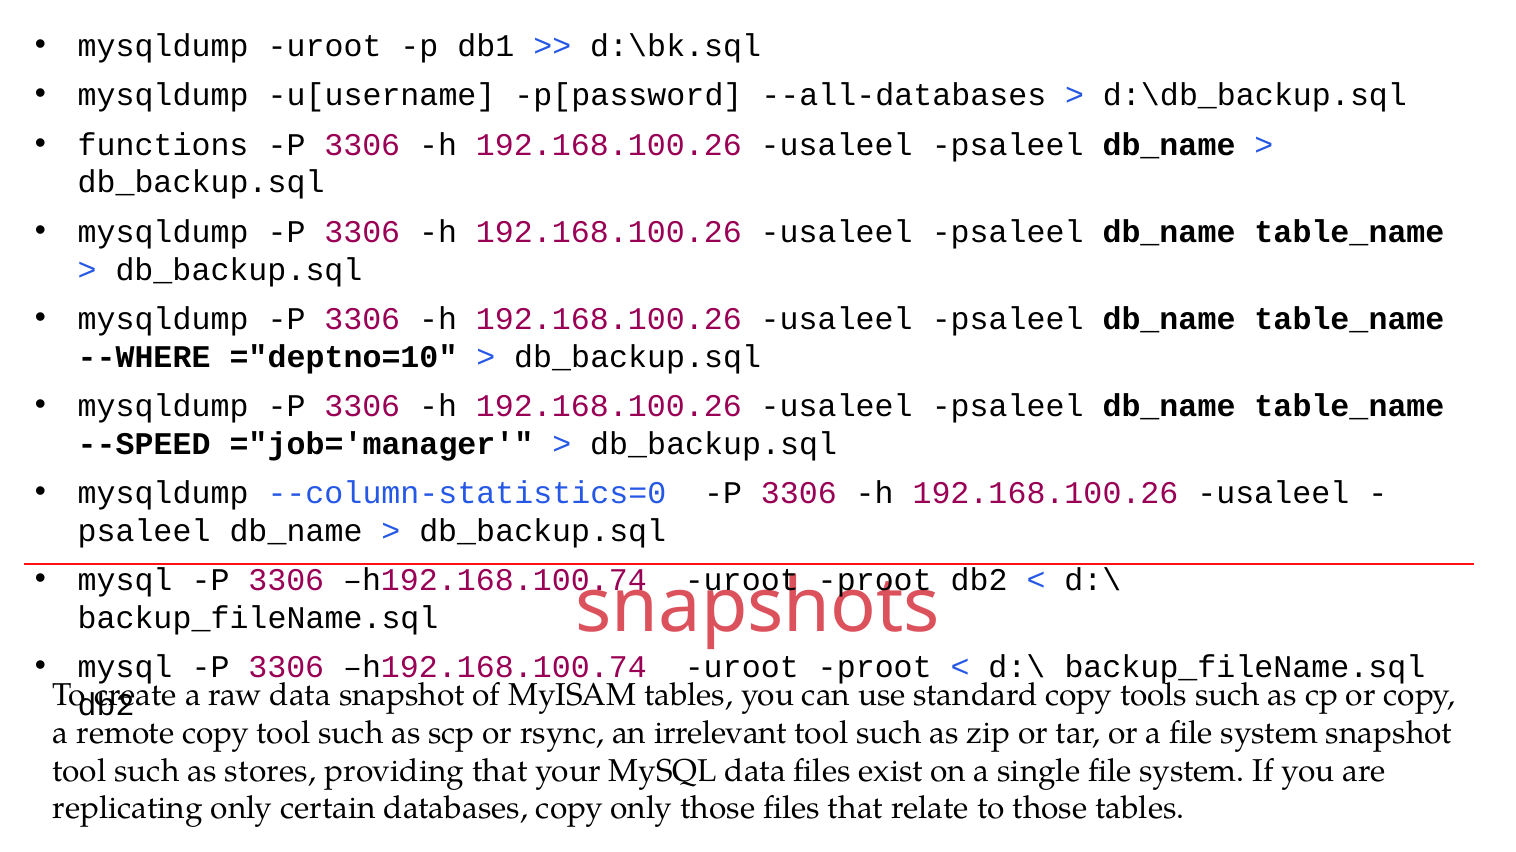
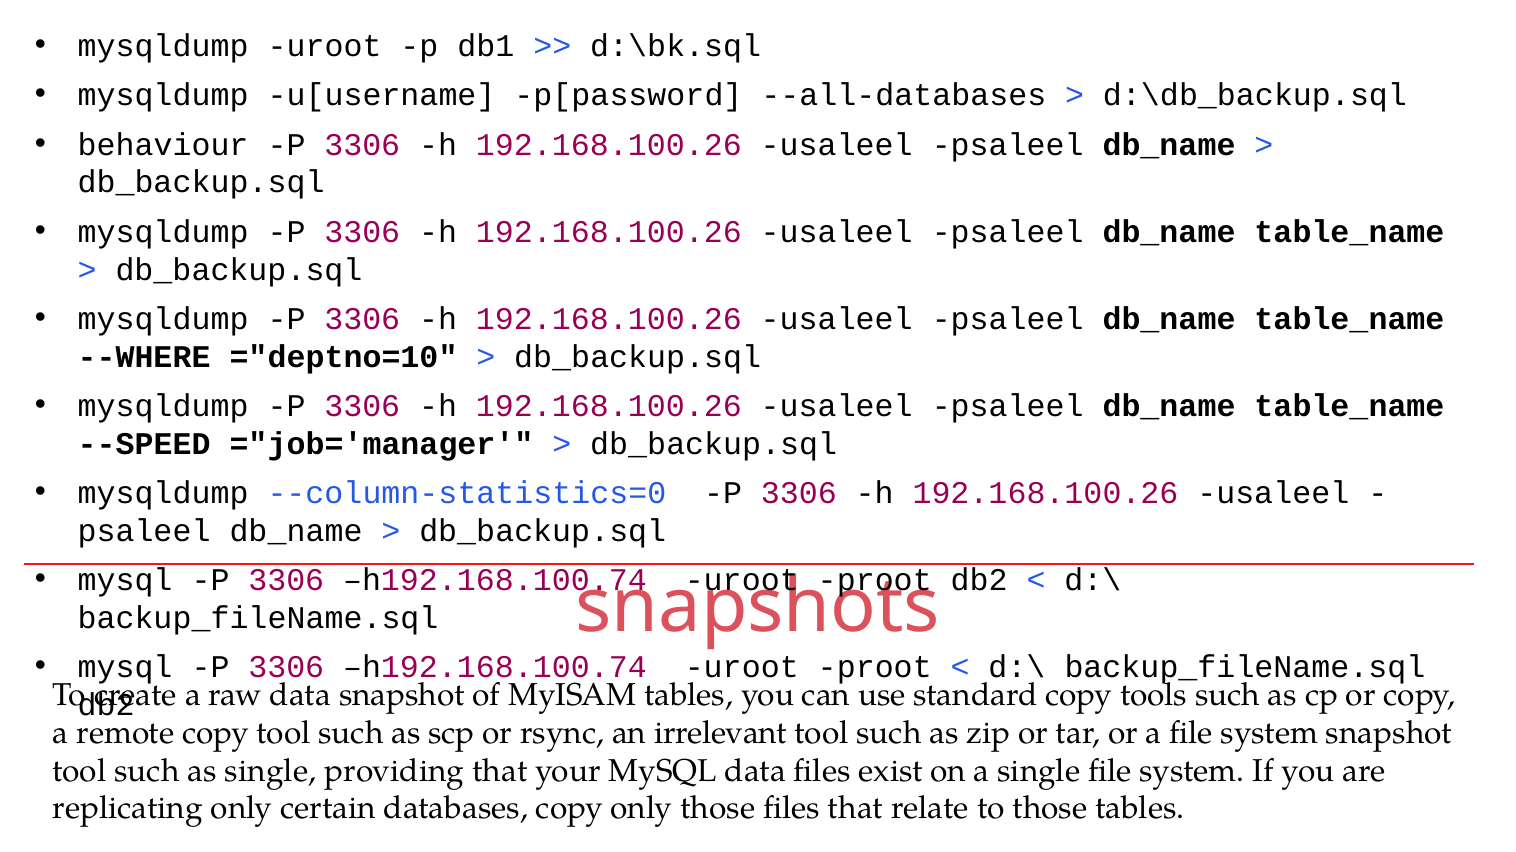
functions: functions -> behaviour
as stores: stores -> single
